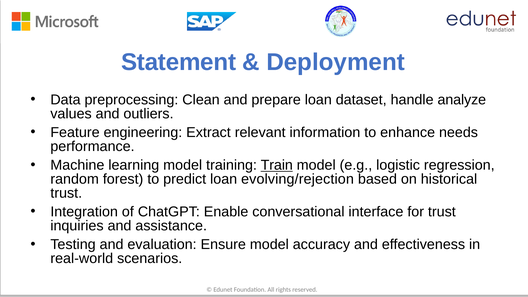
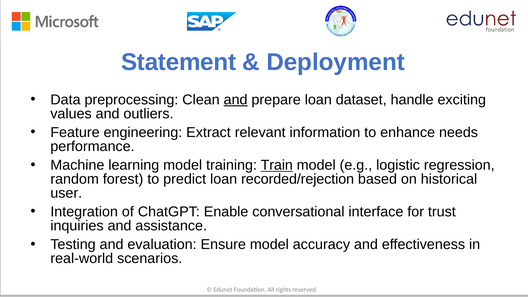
and at (236, 100) underline: none -> present
analyze: analyze -> exciting
evolving/rejection: evolving/rejection -> recorded/rejection
trust at (66, 193): trust -> user
